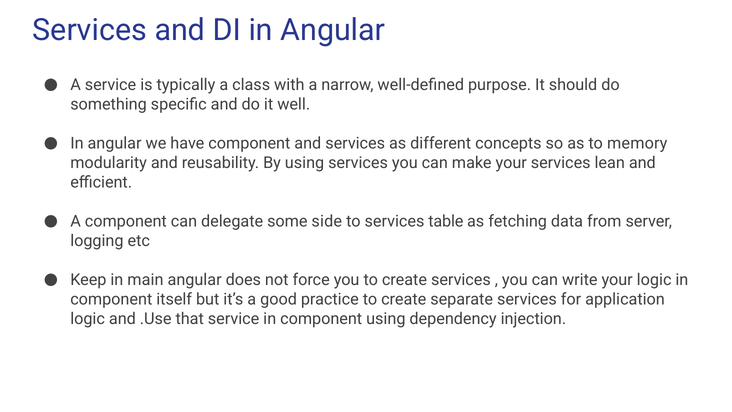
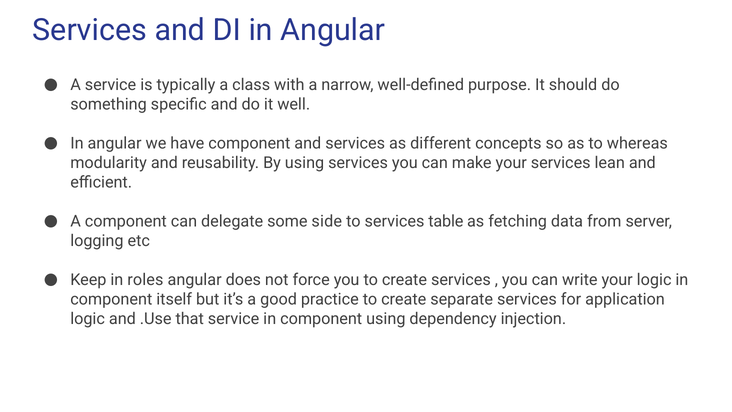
memory: memory -> whereas
main: main -> roles
